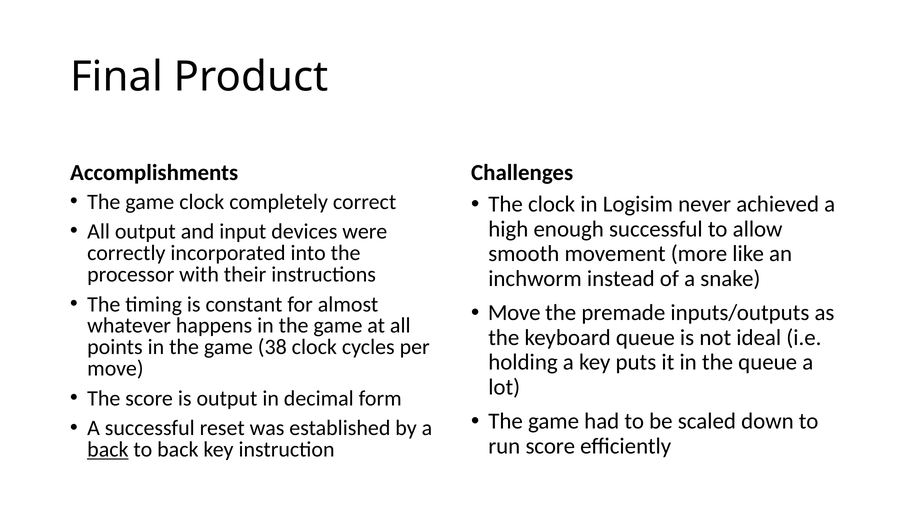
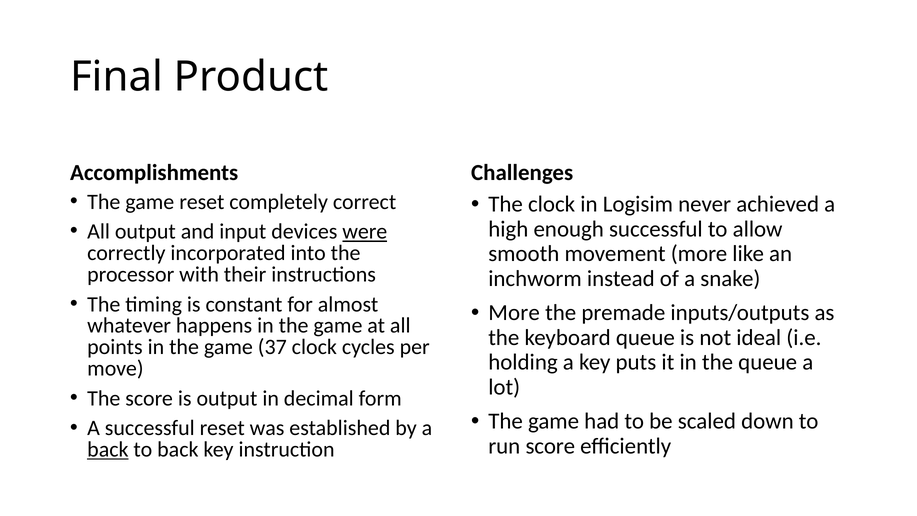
game clock: clock -> reset
were underline: none -> present
Move at (514, 313): Move -> More
38: 38 -> 37
